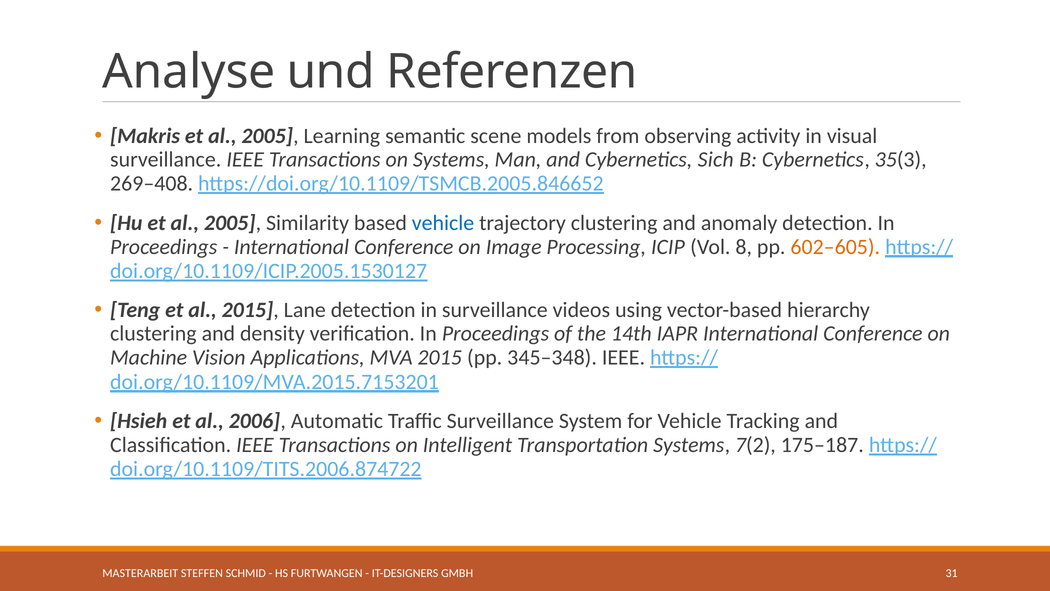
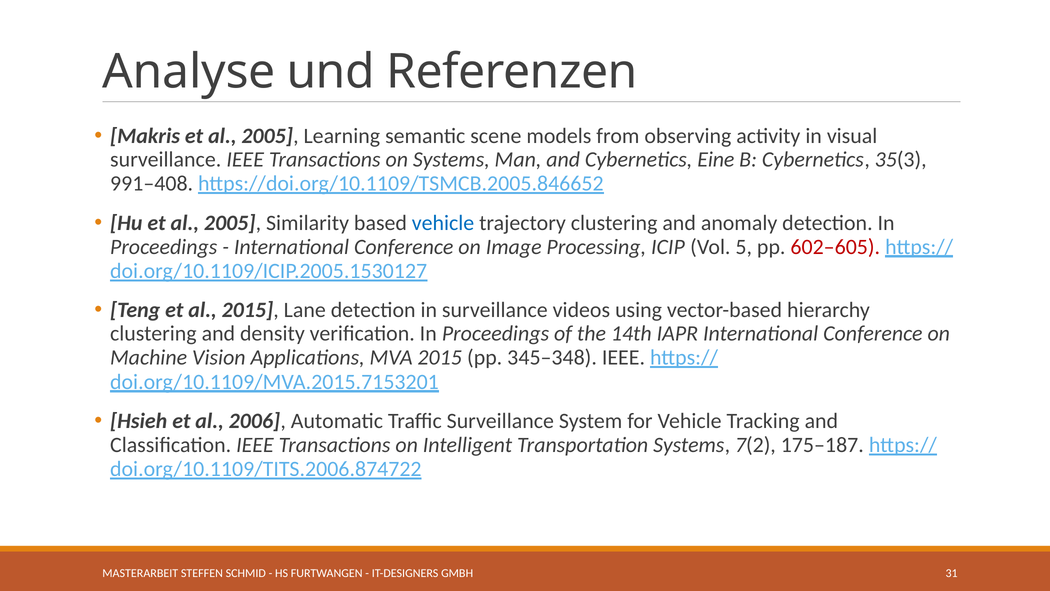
Sich: Sich -> Eine
269–408: 269–408 -> 991–408
8: 8 -> 5
602–605 colour: orange -> red
